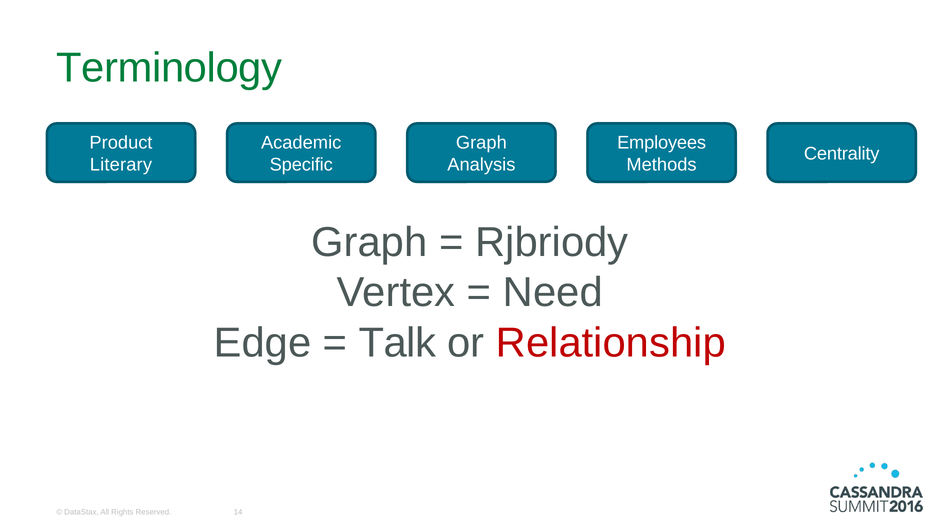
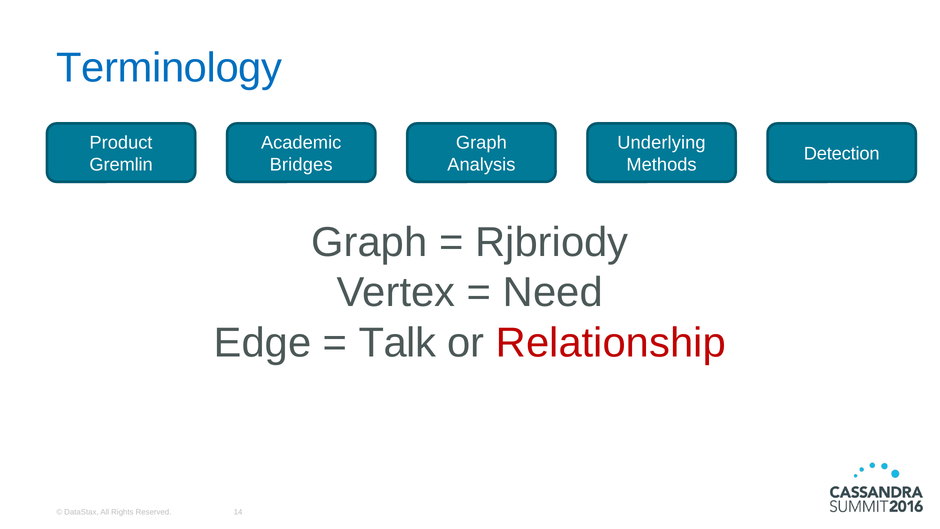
Terminology colour: green -> blue
Employees: Employees -> Underlying
Centrality: Centrality -> Detection
Literary: Literary -> Gremlin
Specific: Specific -> Bridges
